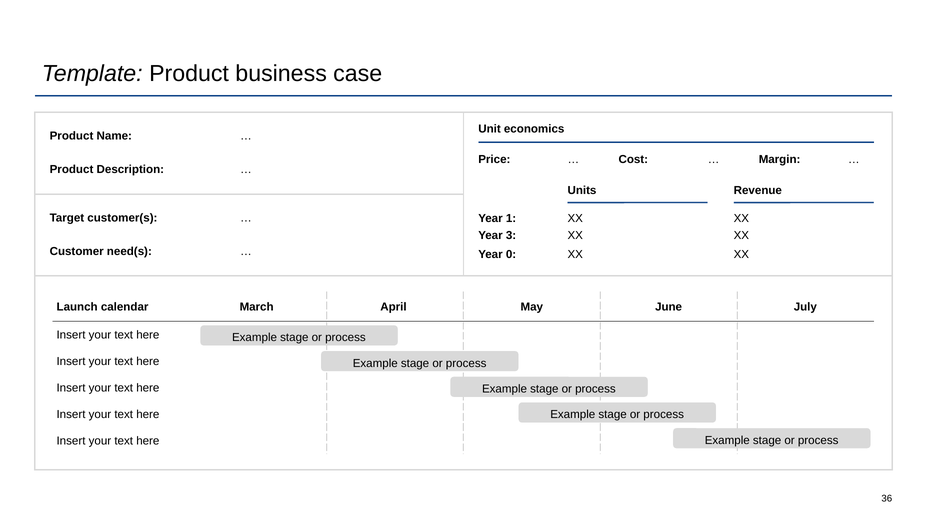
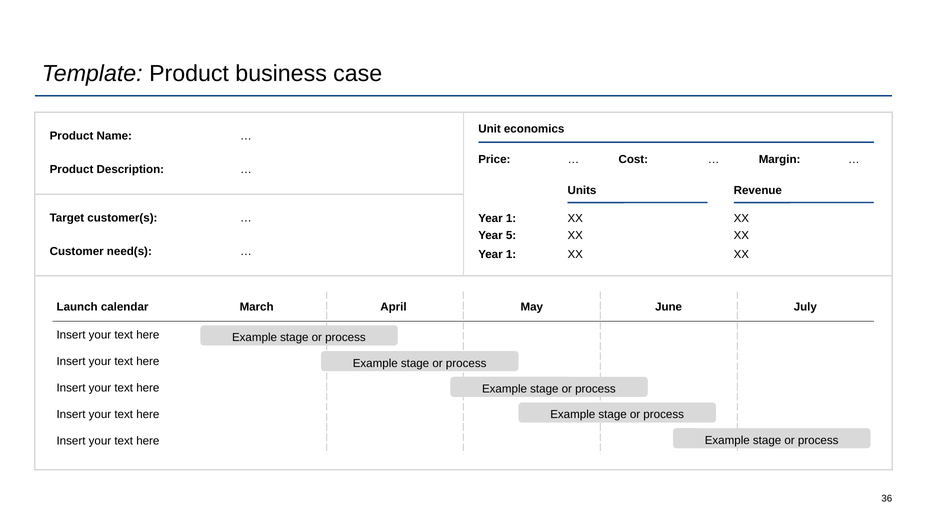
3: 3 -> 5
0 at (511, 255): 0 -> 1
